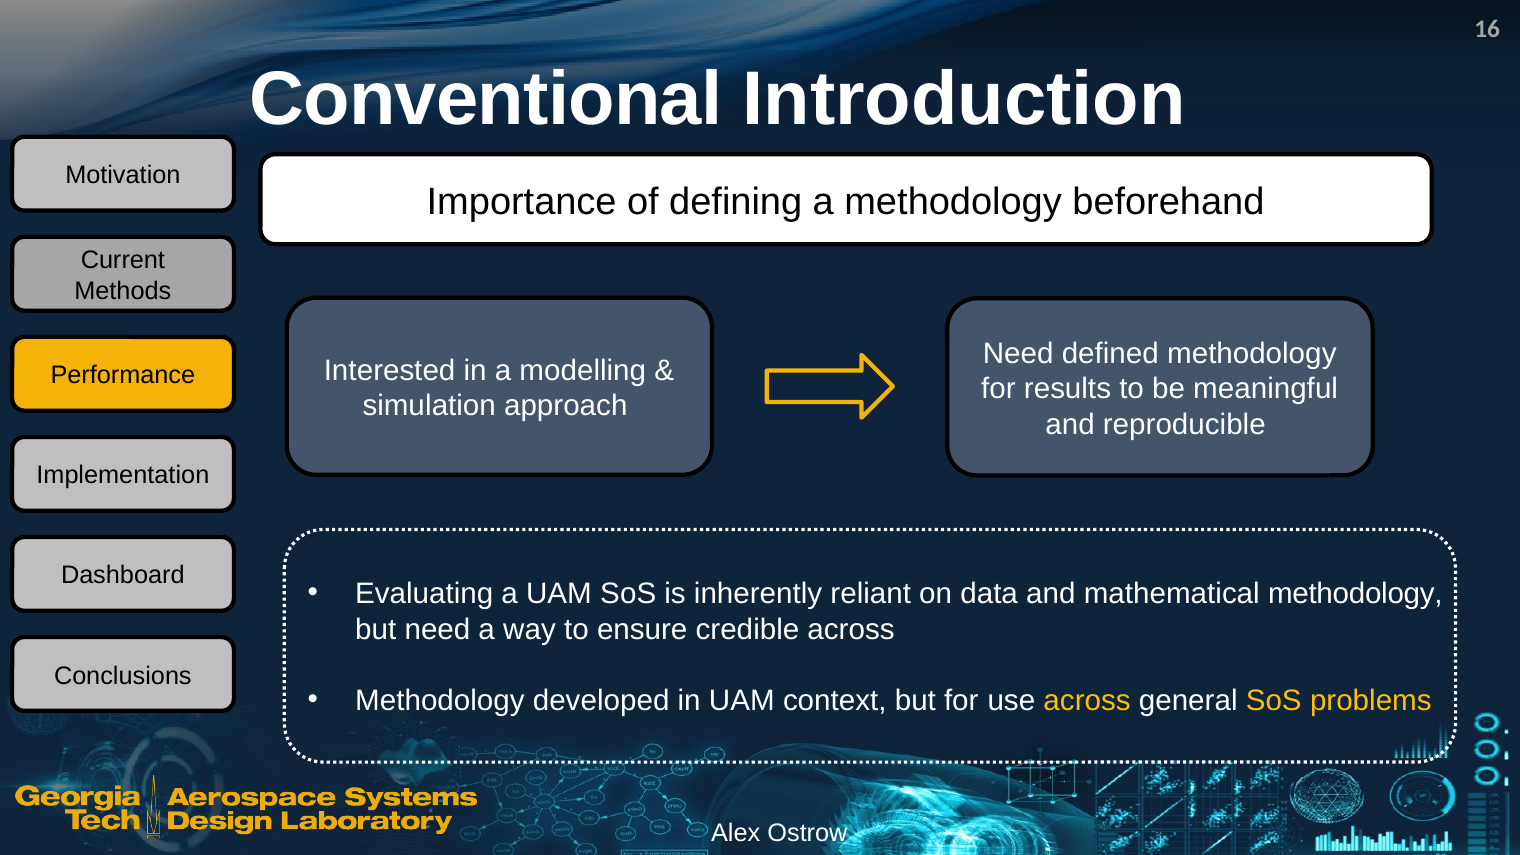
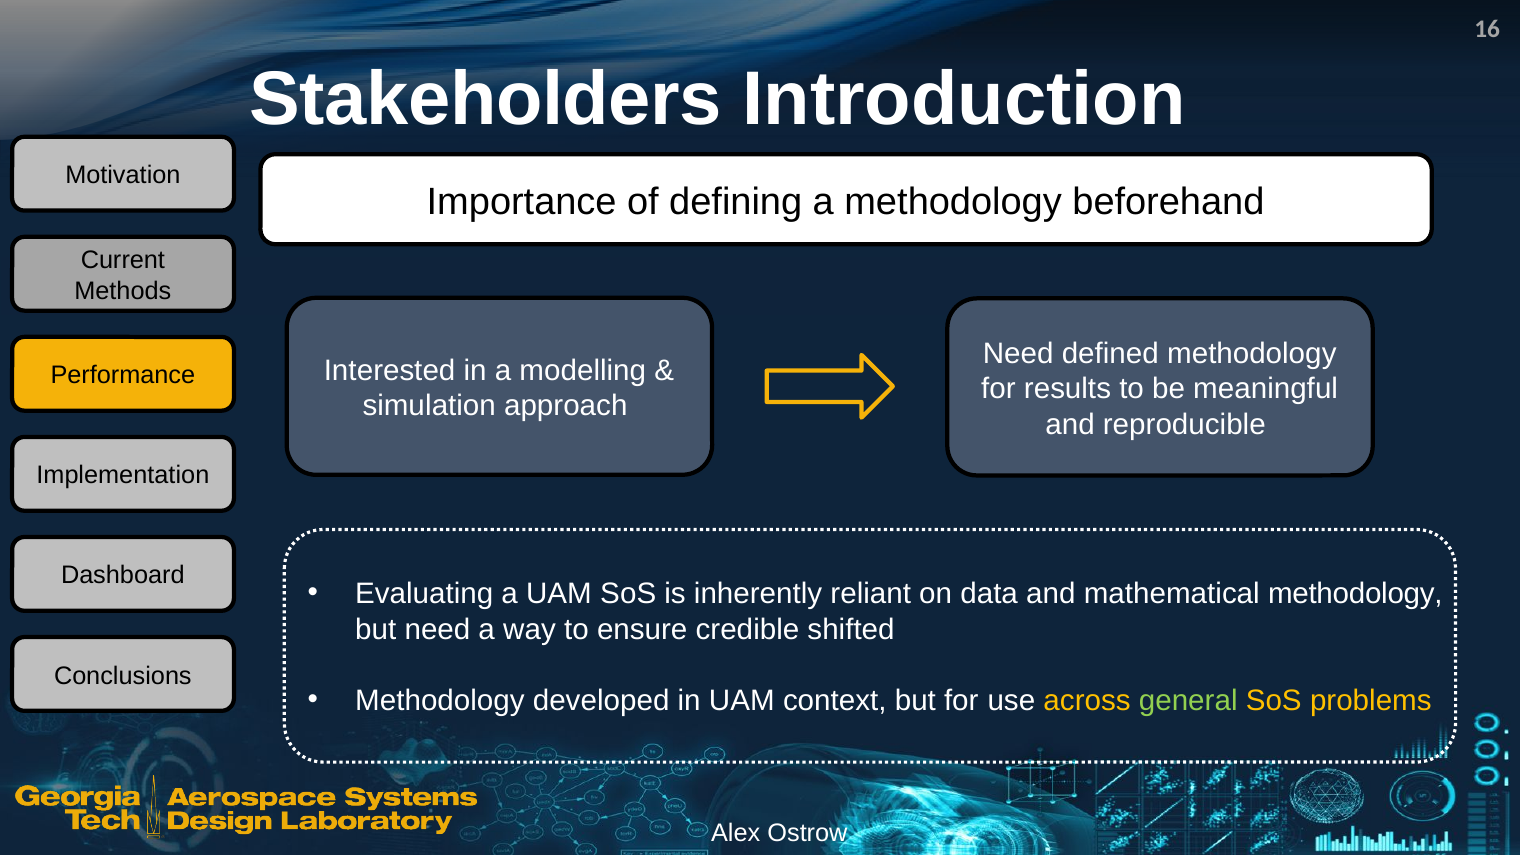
Conventional: Conventional -> Stakeholders
credible across: across -> shifted
general colour: white -> light green
